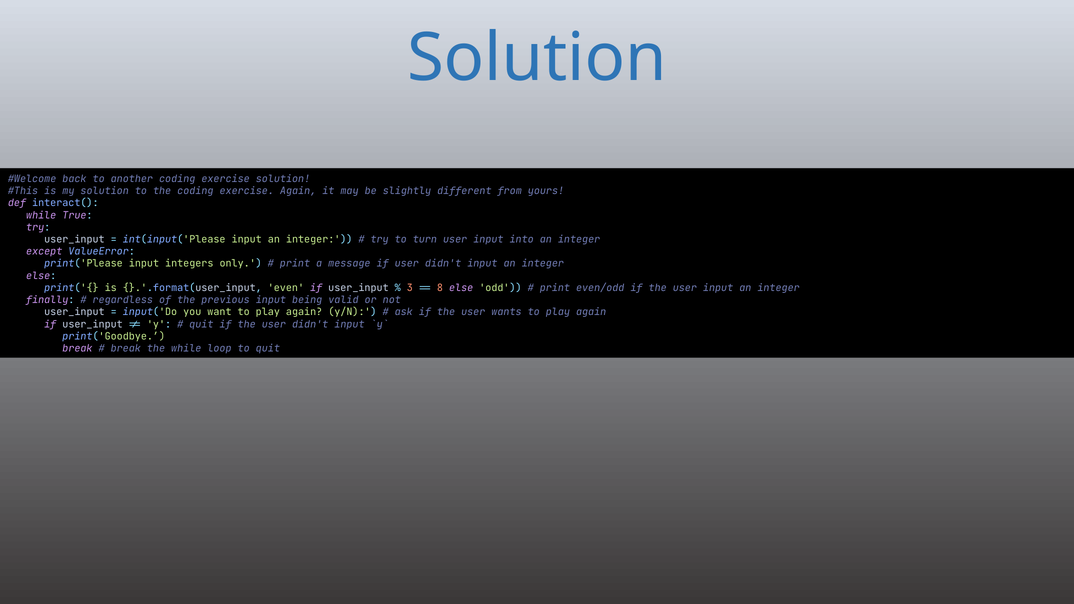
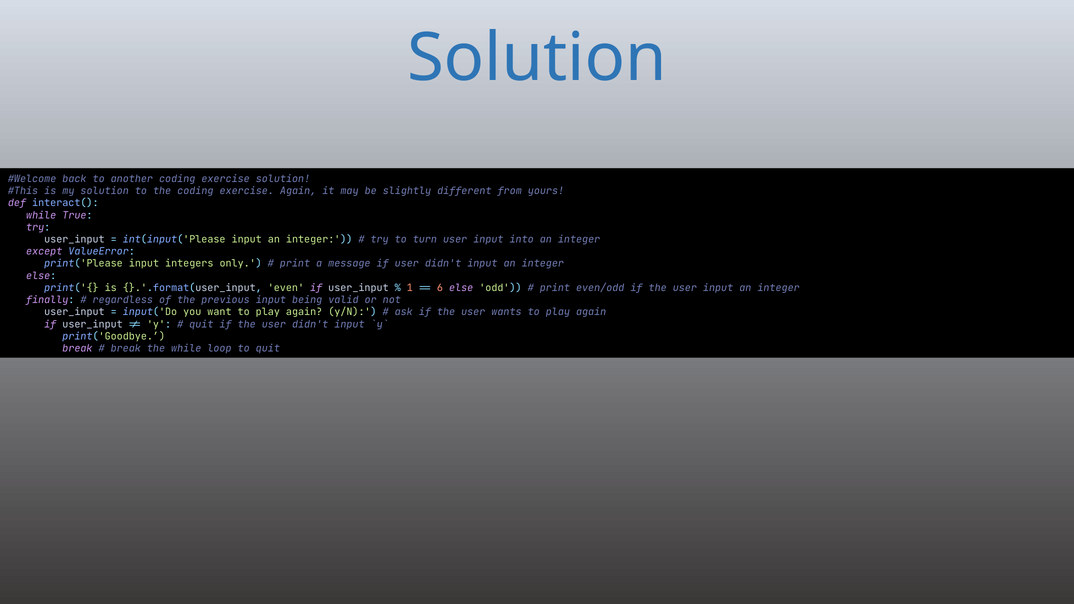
3: 3 -> 1
8: 8 -> 6
